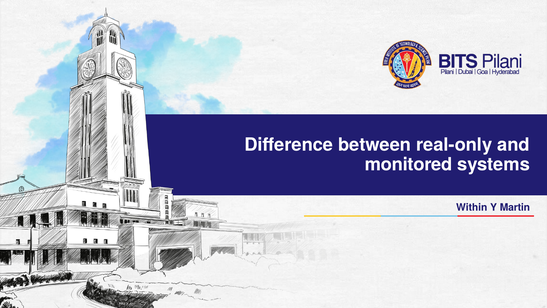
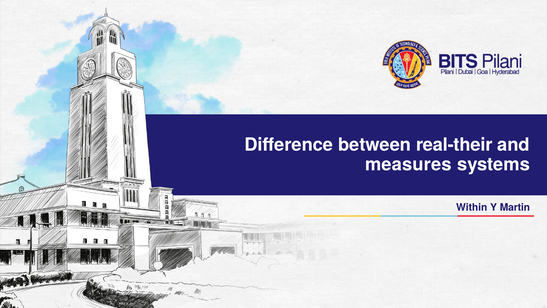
real-only: real-only -> real-their
monitored: monitored -> measures
